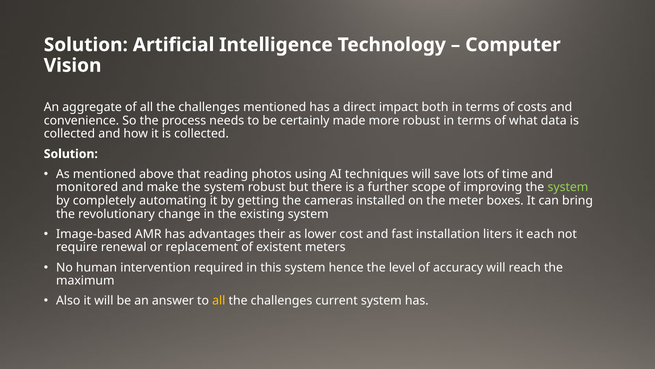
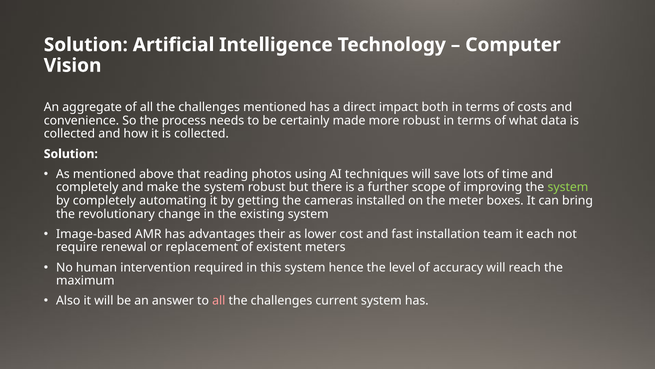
monitored at (87, 187): monitored -> completely
liters: liters -> team
all at (219, 300) colour: yellow -> pink
